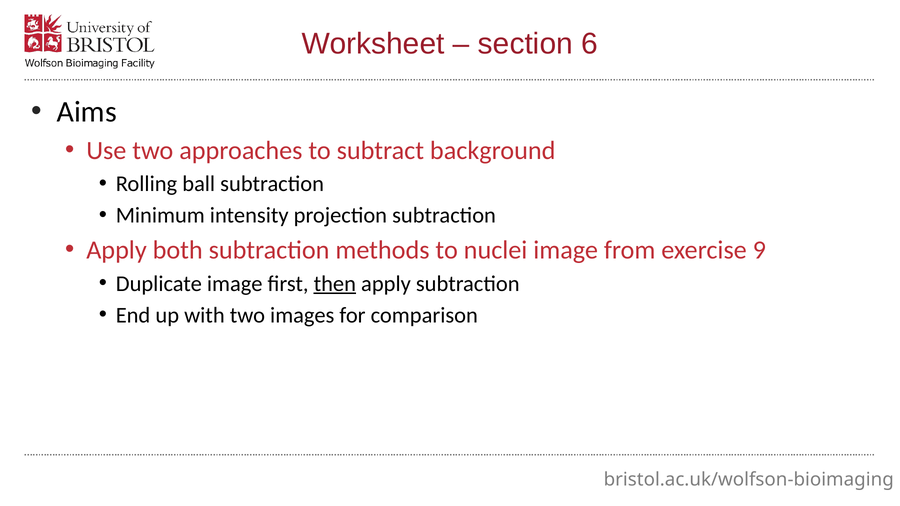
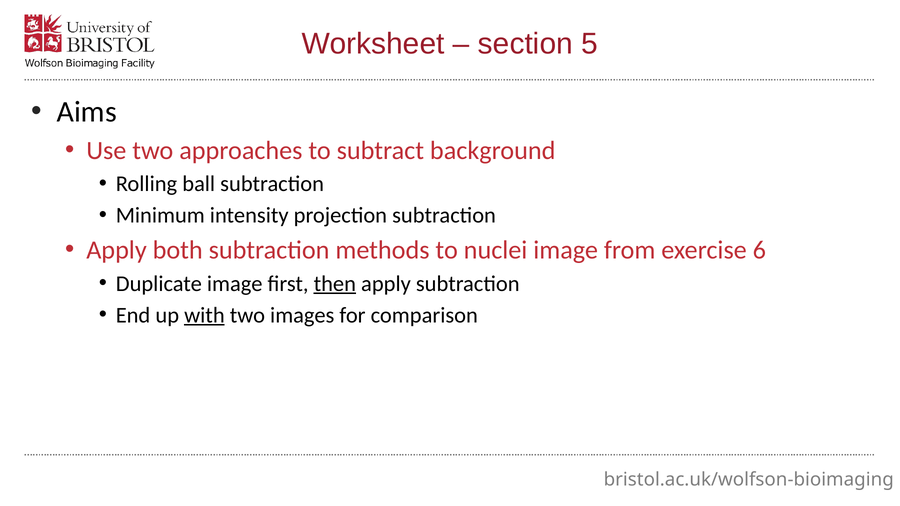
6: 6 -> 5
9: 9 -> 6
with underline: none -> present
